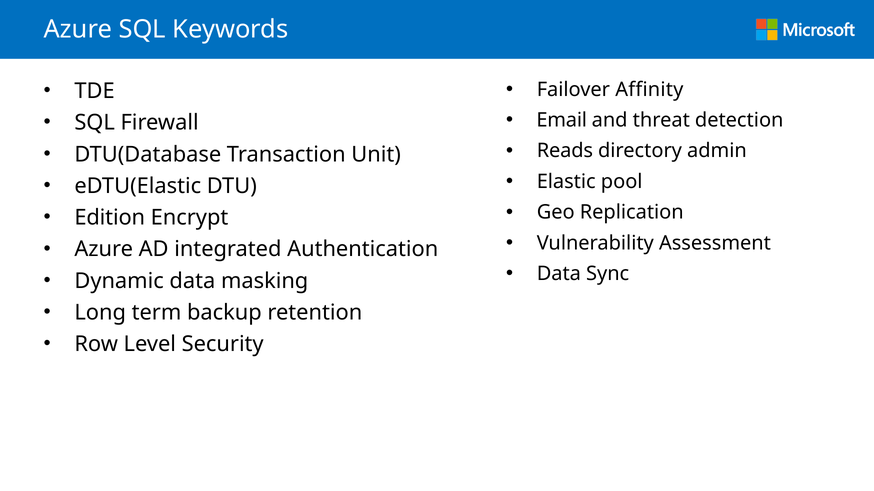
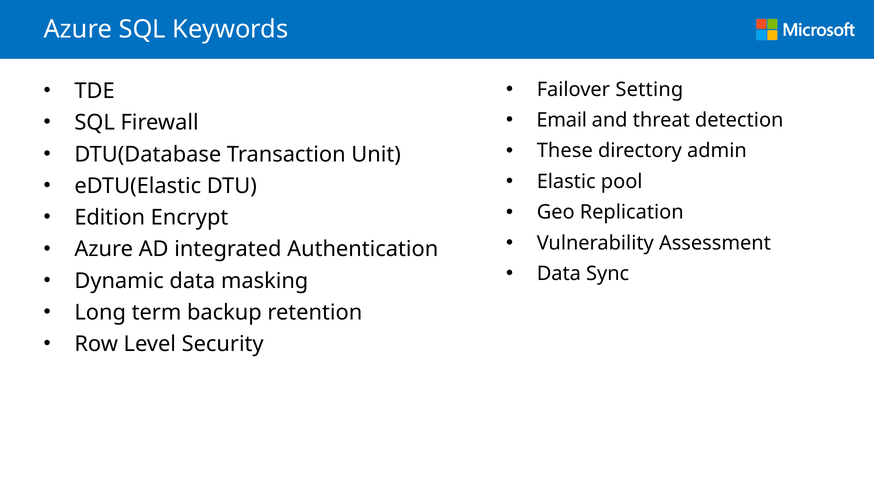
Affinity: Affinity -> Setting
Reads: Reads -> These
